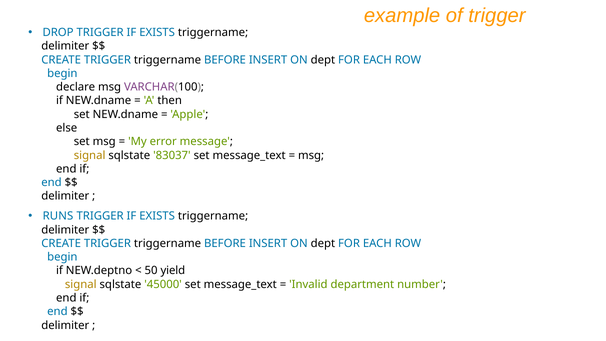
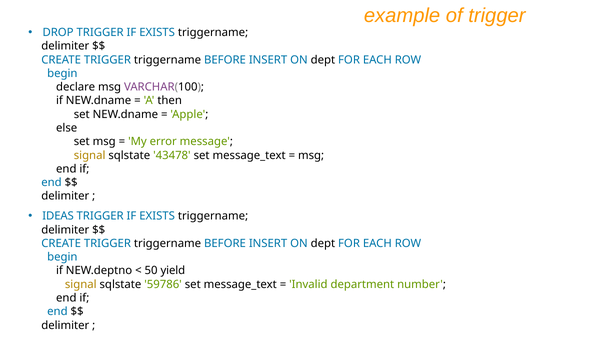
83037: 83037 -> 43478
RUNS: RUNS -> IDEAS
45000: 45000 -> 59786
